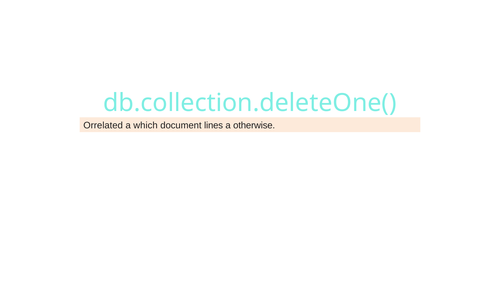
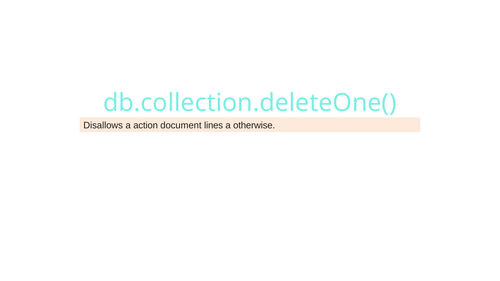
Orrelated: Orrelated -> Disallows
which: which -> action
